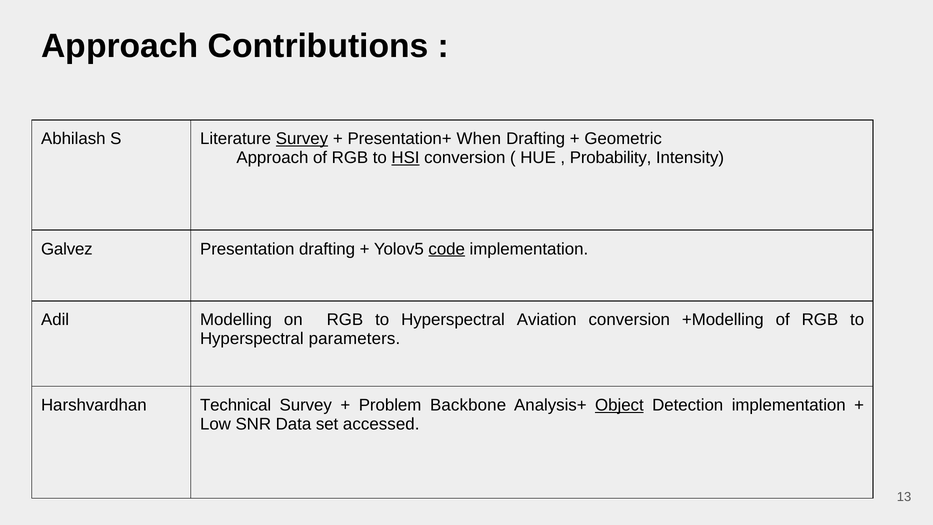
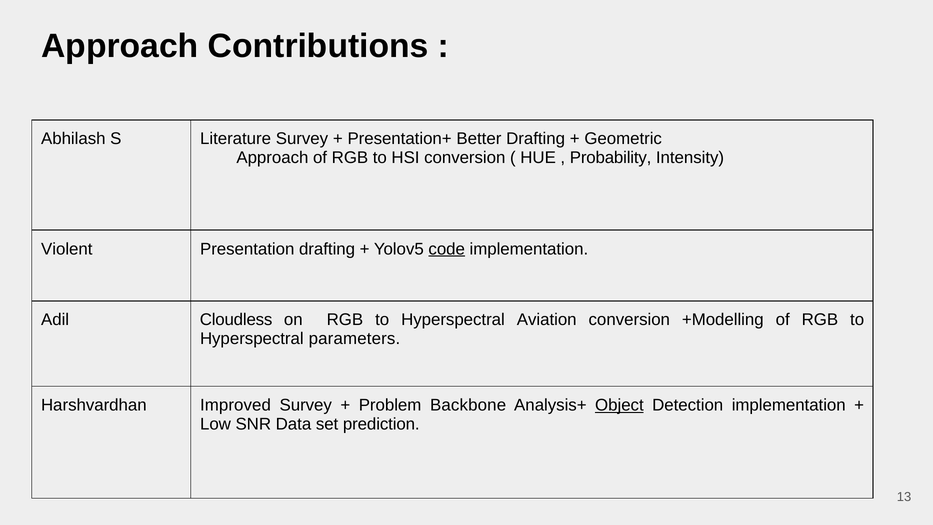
Survey at (302, 139) underline: present -> none
When: When -> Better
HSI underline: present -> none
Galvez: Galvez -> Violent
Modelling: Modelling -> Cloudless
Technical: Technical -> Improved
accessed: accessed -> prediction
